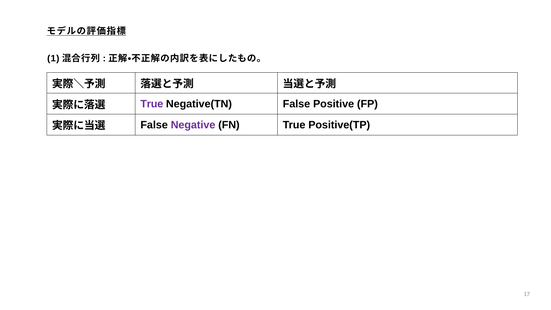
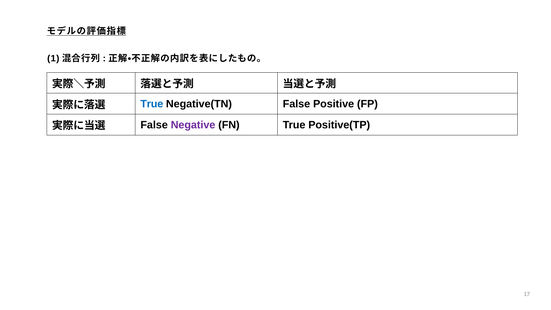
True at (152, 104) colour: purple -> blue
